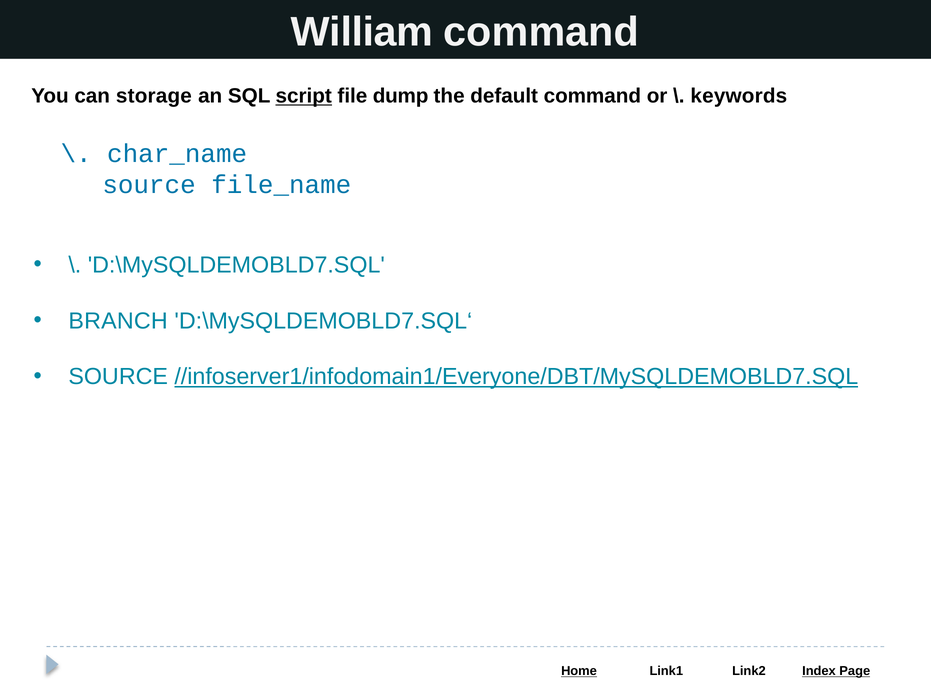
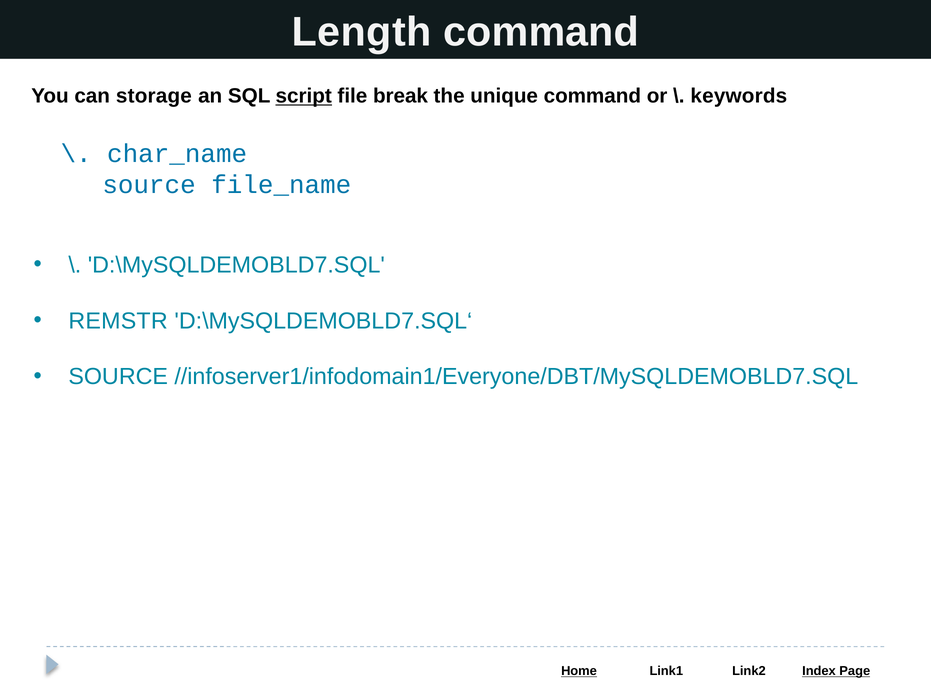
William: William -> Length
dump: dump -> break
default: default -> unique
BRANCH: BRANCH -> REMSTR
//infoserver1/infodomain1/Everyone/DBT/MySQLDEMOBLD7.SQL underline: present -> none
